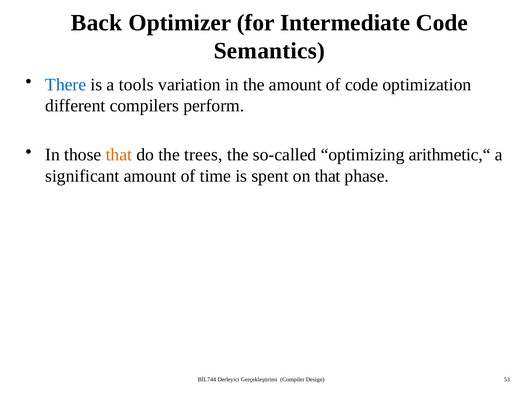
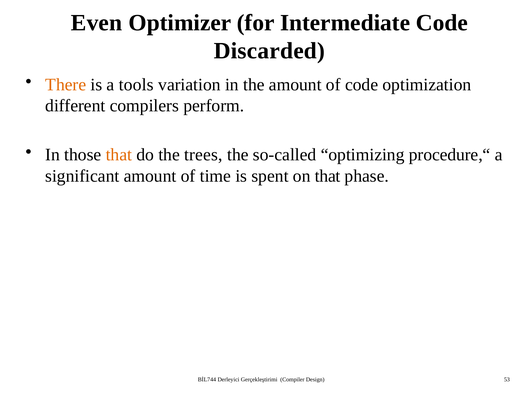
Back: Back -> Even
Semantics: Semantics -> Discarded
There colour: blue -> orange
arithmetic,“: arithmetic,“ -> procedure,“
